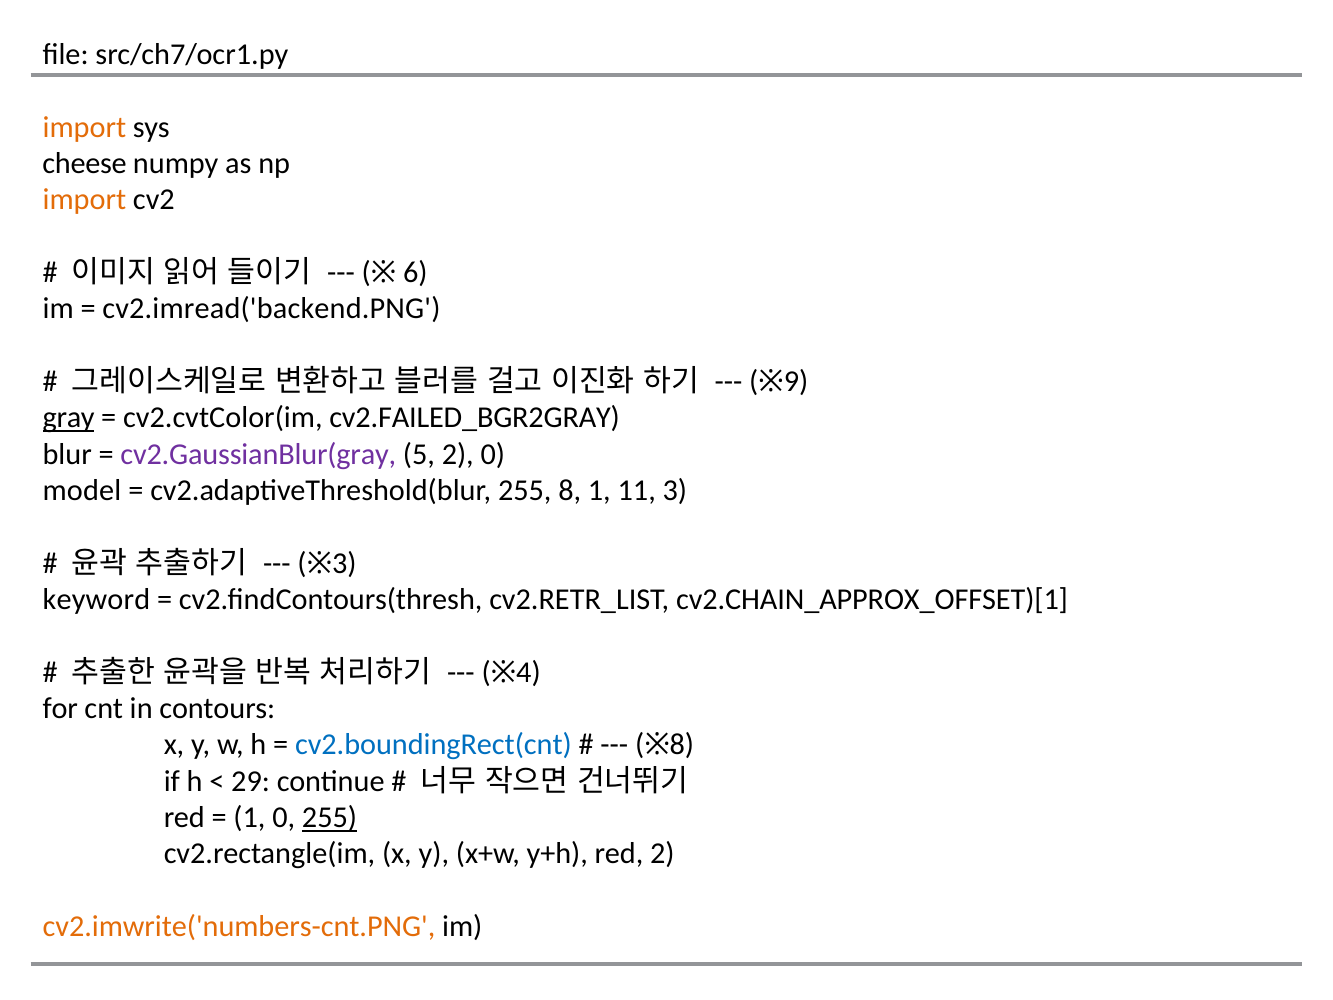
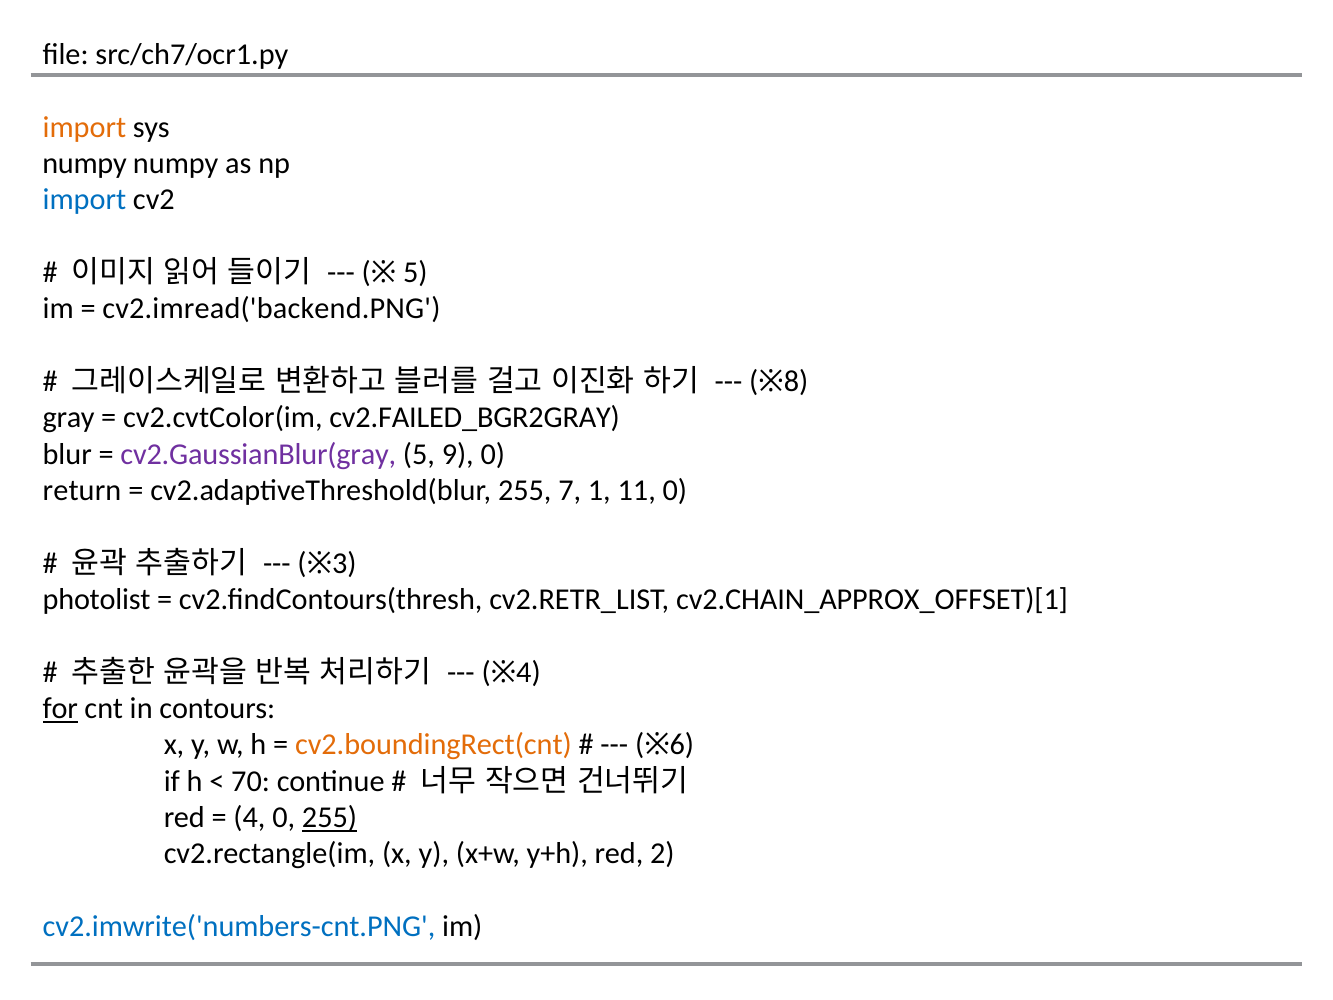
cheese at (85, 164): cheese -> numpy
import at (84, 200) colour: orange -> blue
6 at (415, 273): 6 -> 5
9: 9 -> 8
gray underline: present -> none
5 2: 2 -> 9
model: model -> return
255 8: 8 -> 7
11 3: 3 -> 0
keyword: keyword -> photolist
for underline: none -> present
cv2.boundingRect(cnt colour: blue -> orange
8 at (682, 745): 8 -> 6
29: 29 -> 70
1 at (249, 817): 1 -> 4
cv2.imwrite('numbers-cnt.PNG colour: orange -> blue
